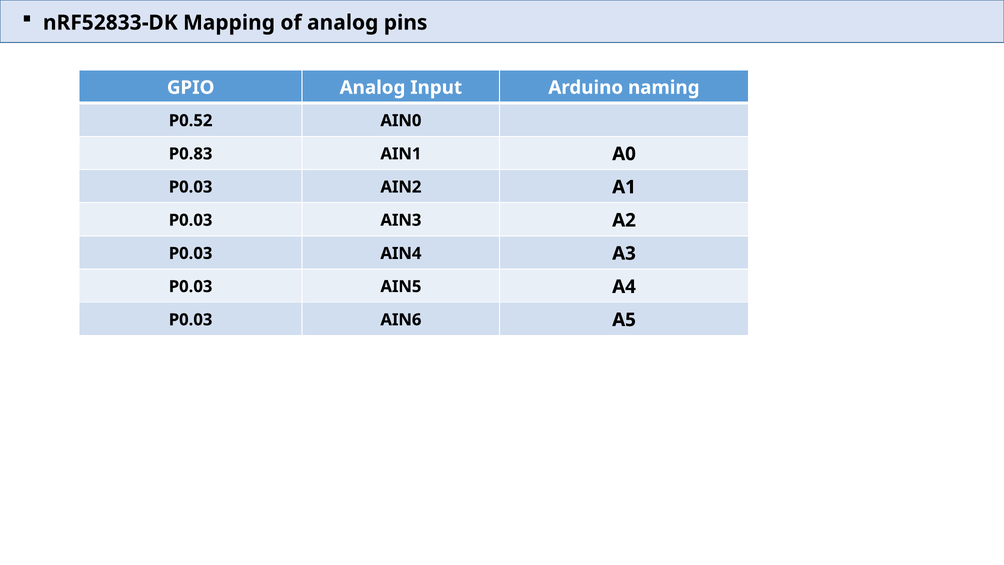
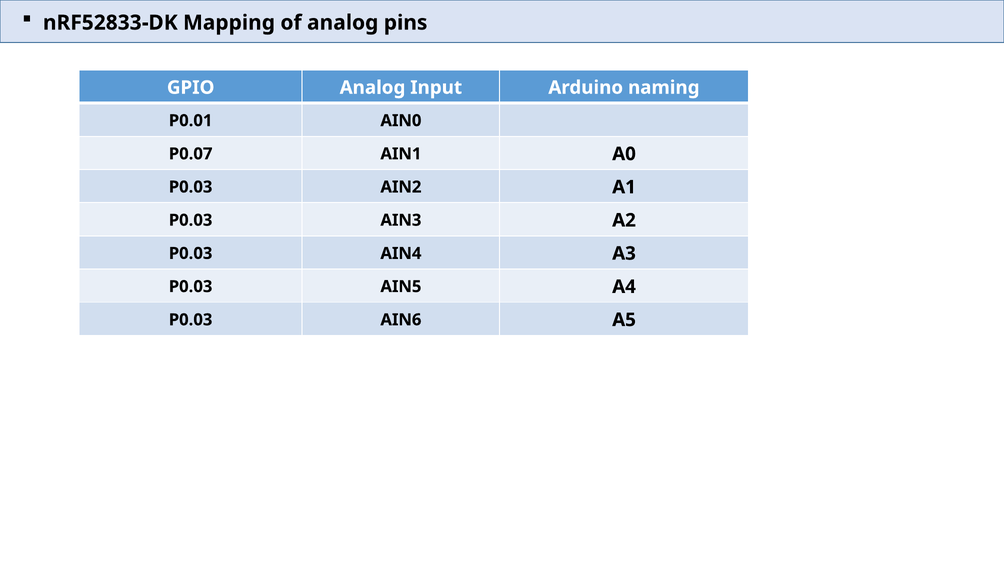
P0.52: P0.52 -> P0.01
P0.83: P0.83 -> P0.07
